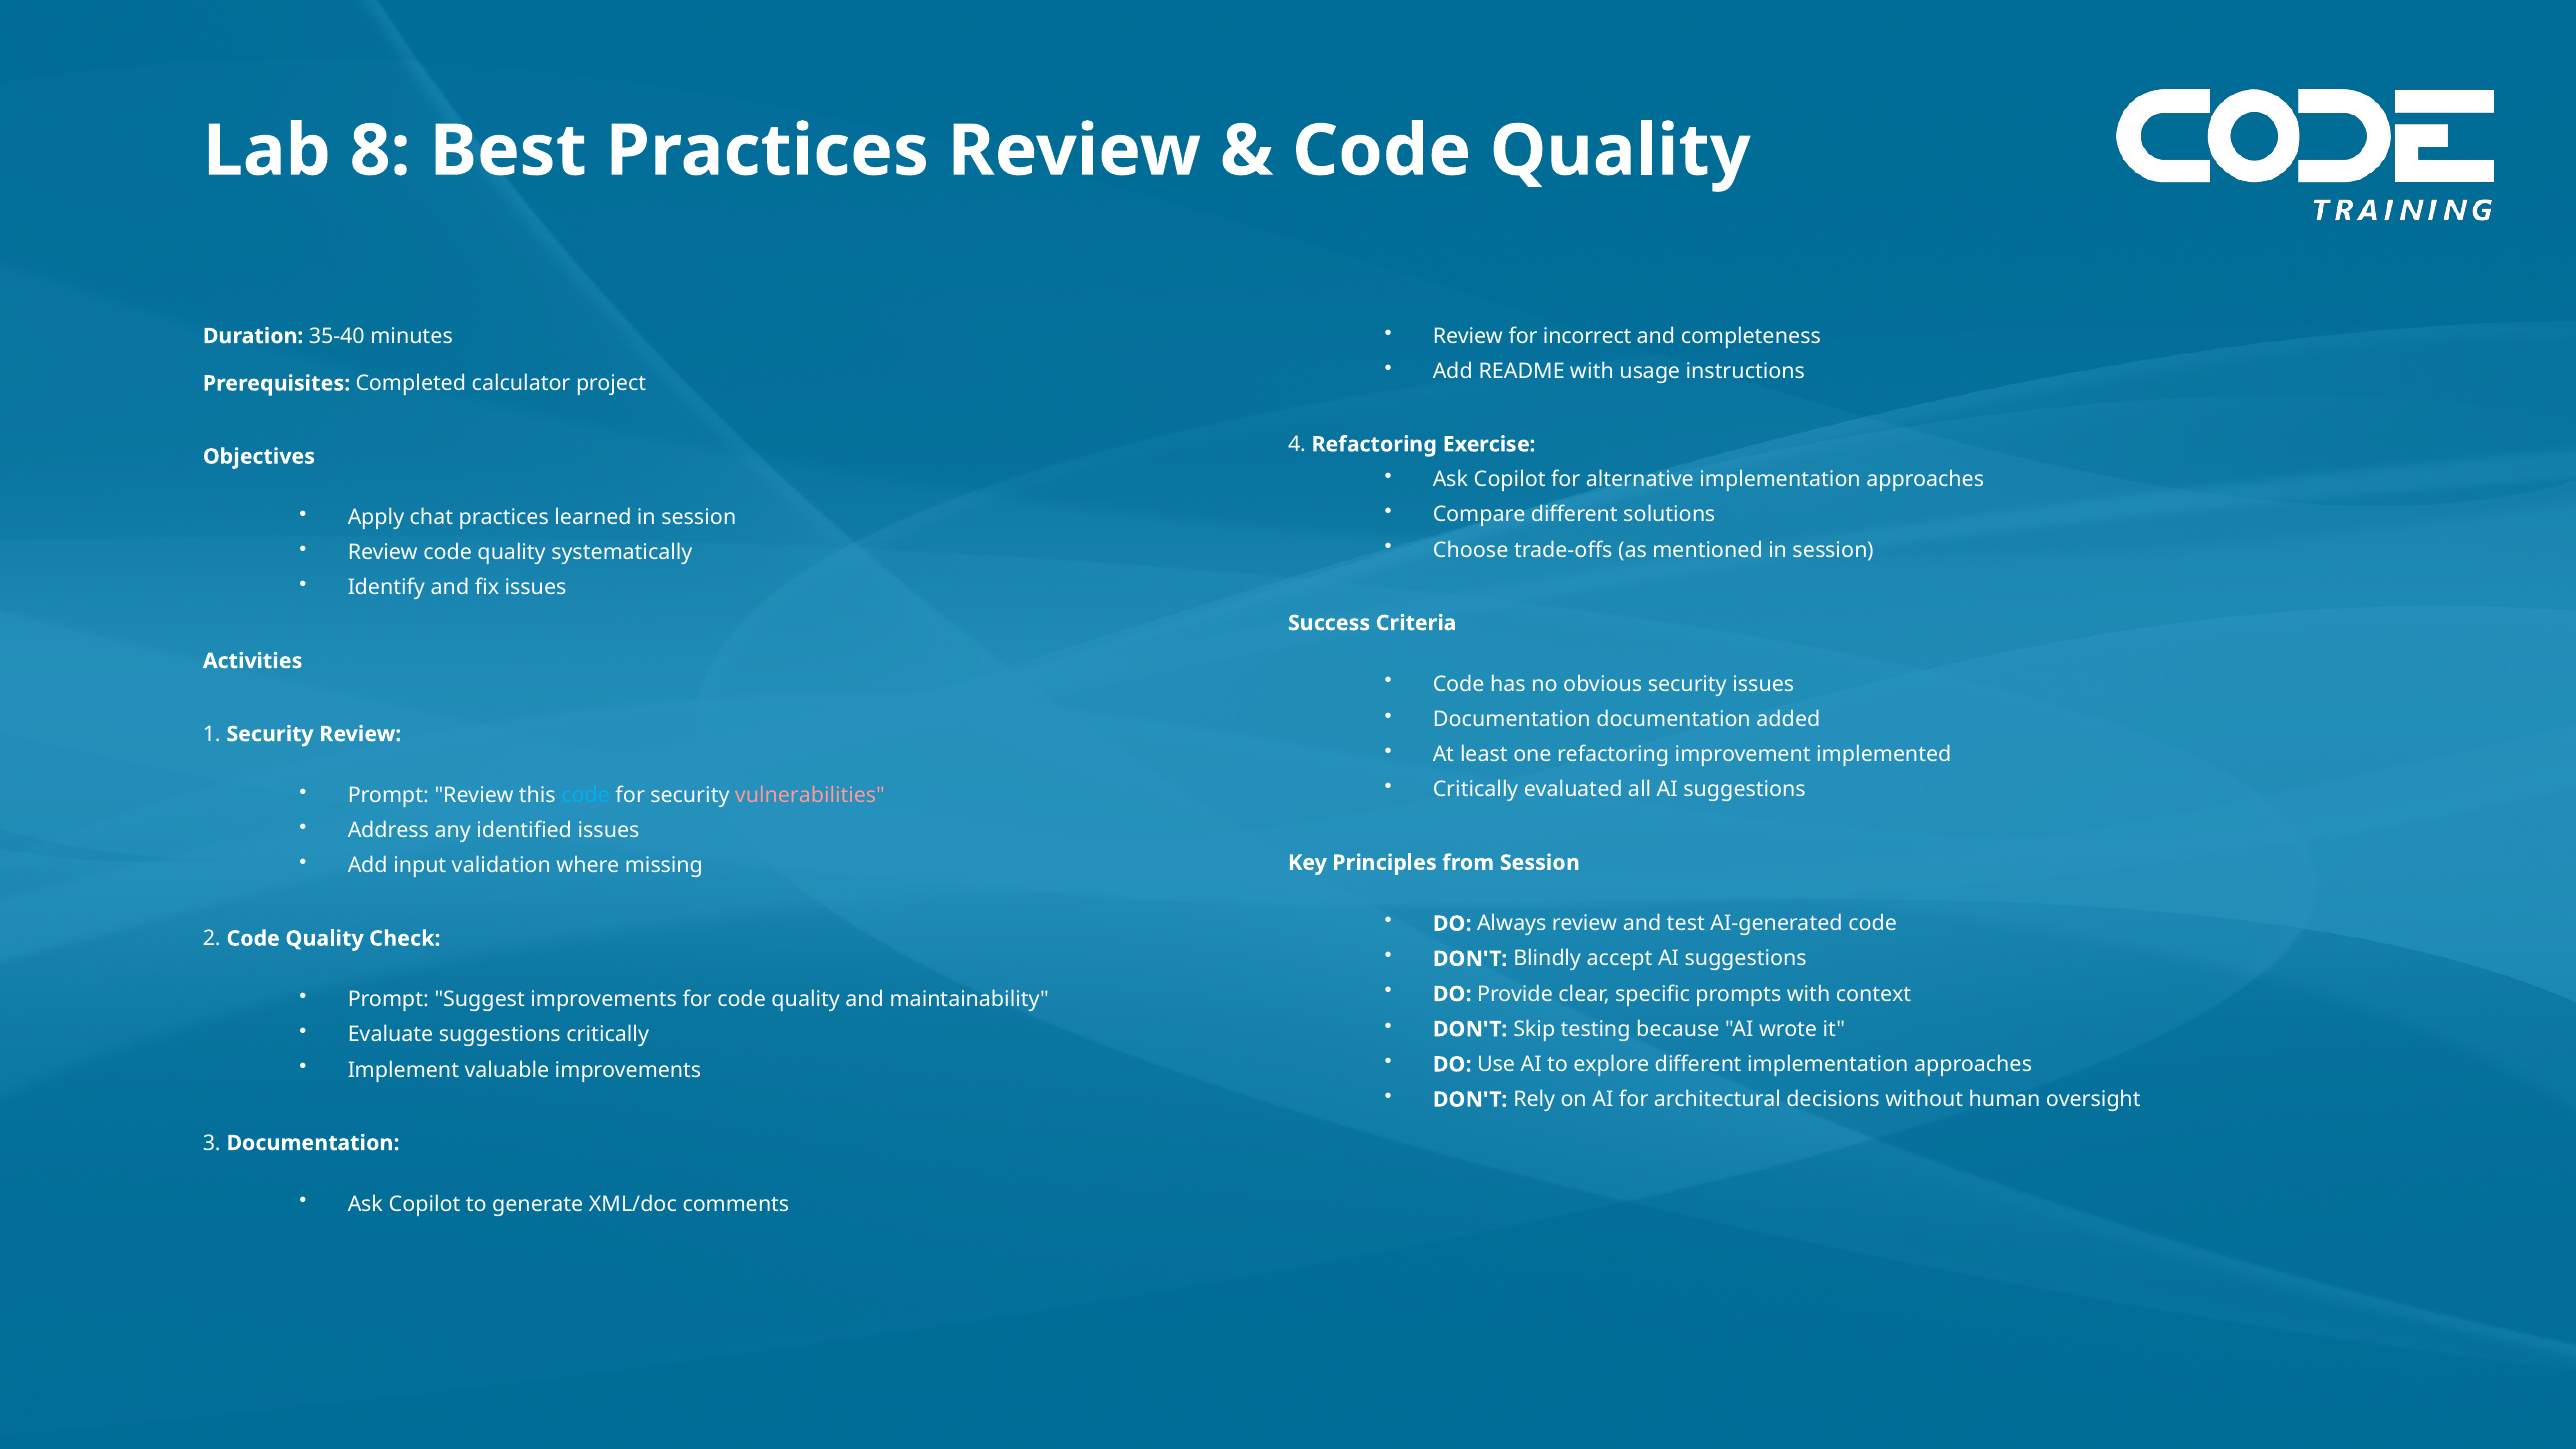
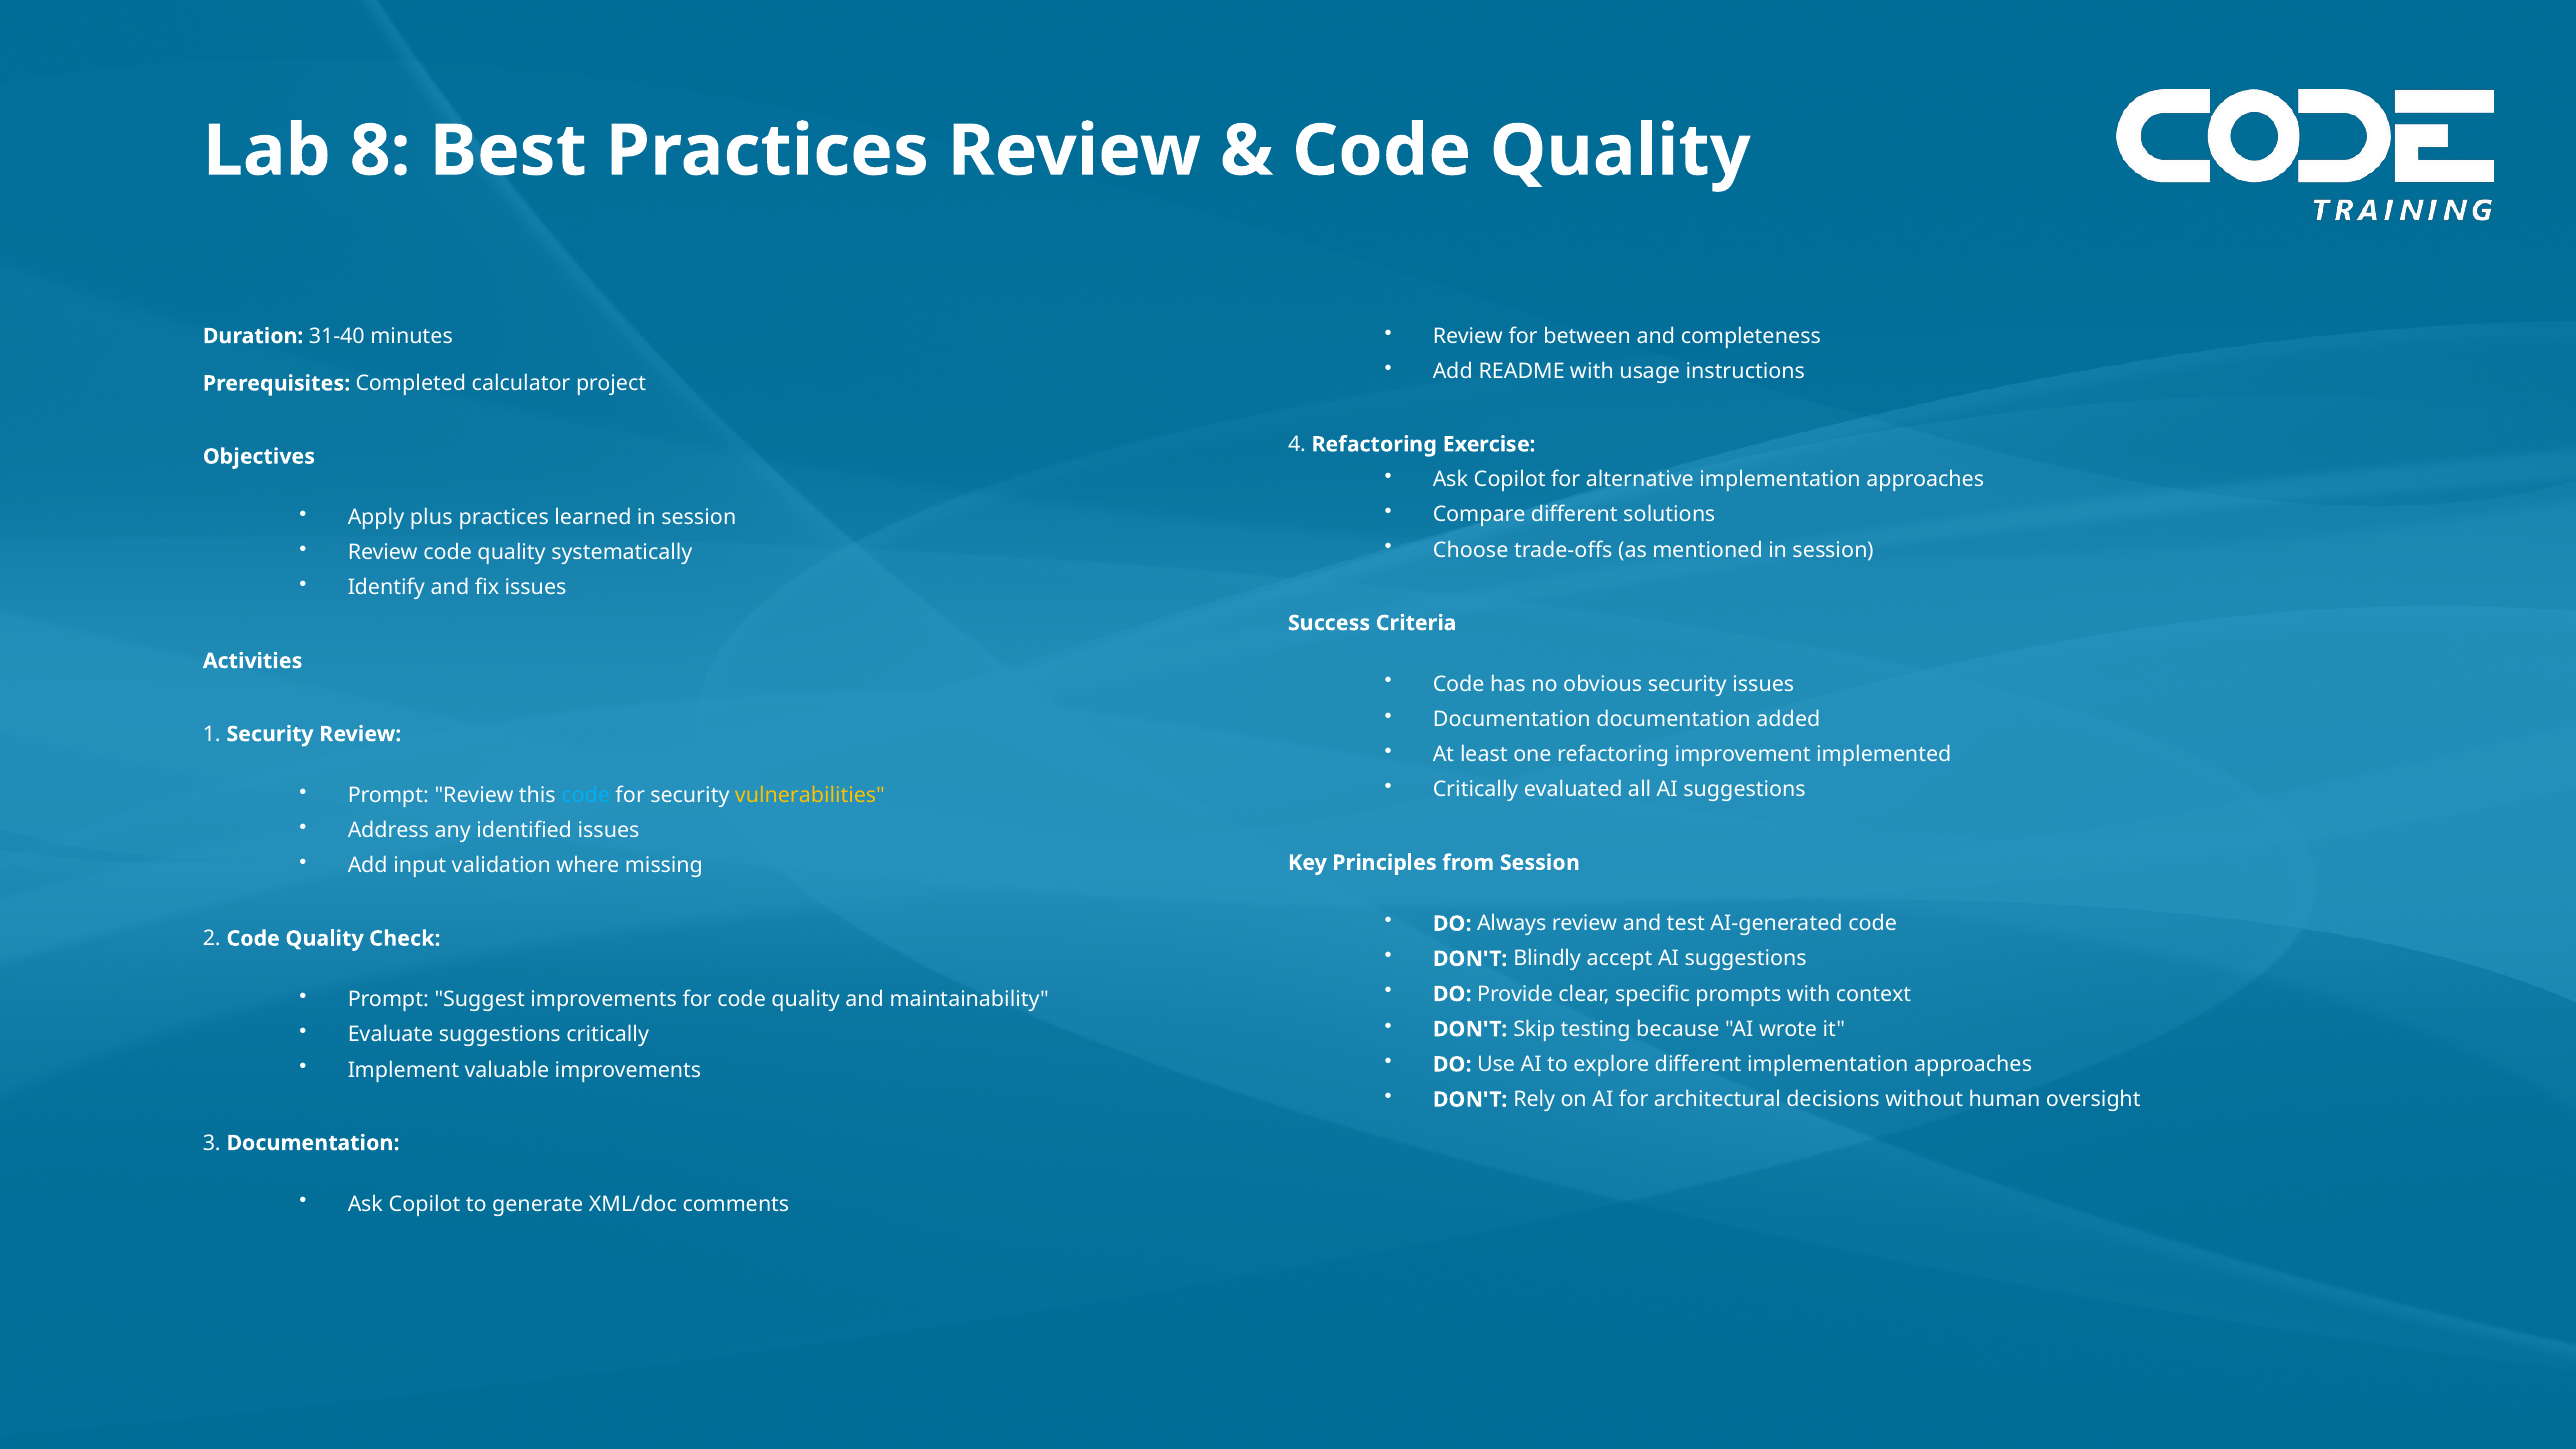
incorrect: incorrect -> between
35-40: 35-40 -> 31-40
chat: chat -> plus
vulnerabilities colour: pink -> yellow
